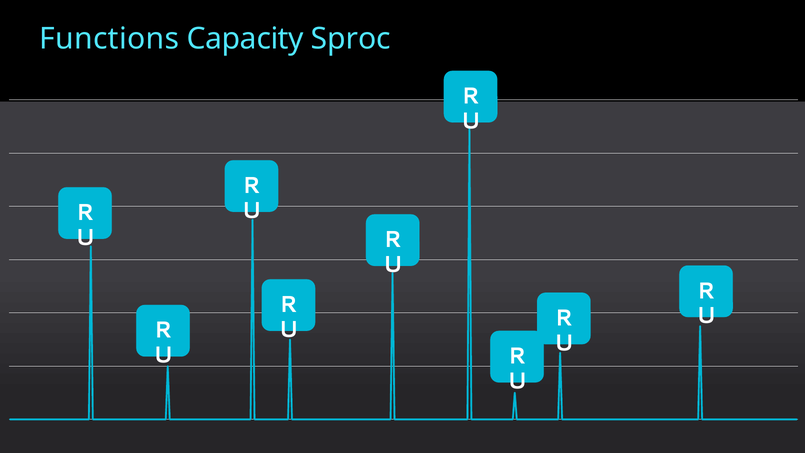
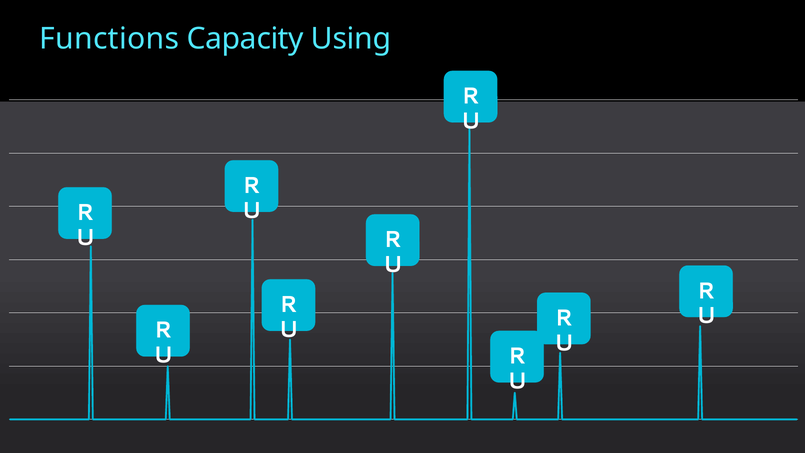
Sproc: Sproc -> Using
